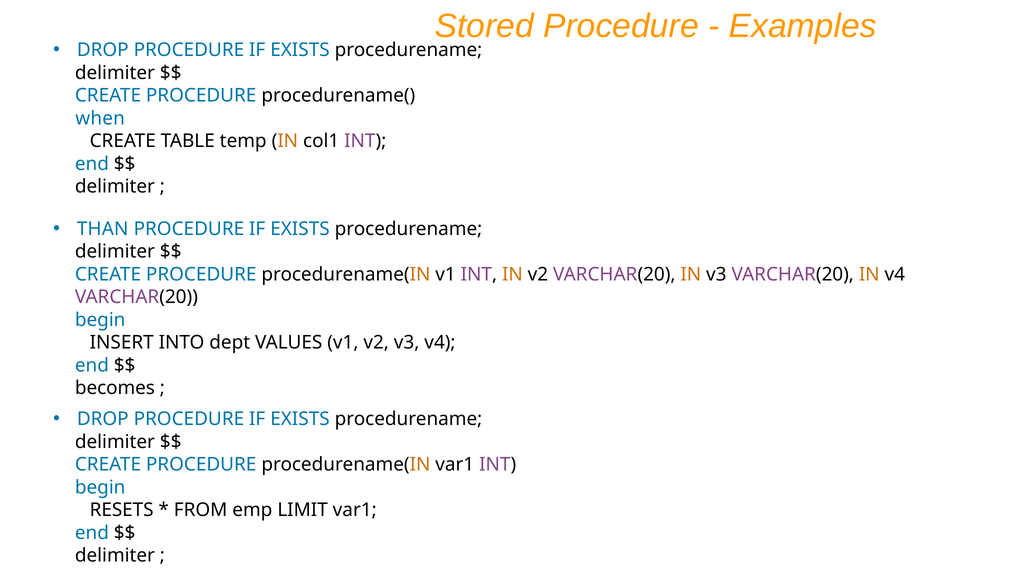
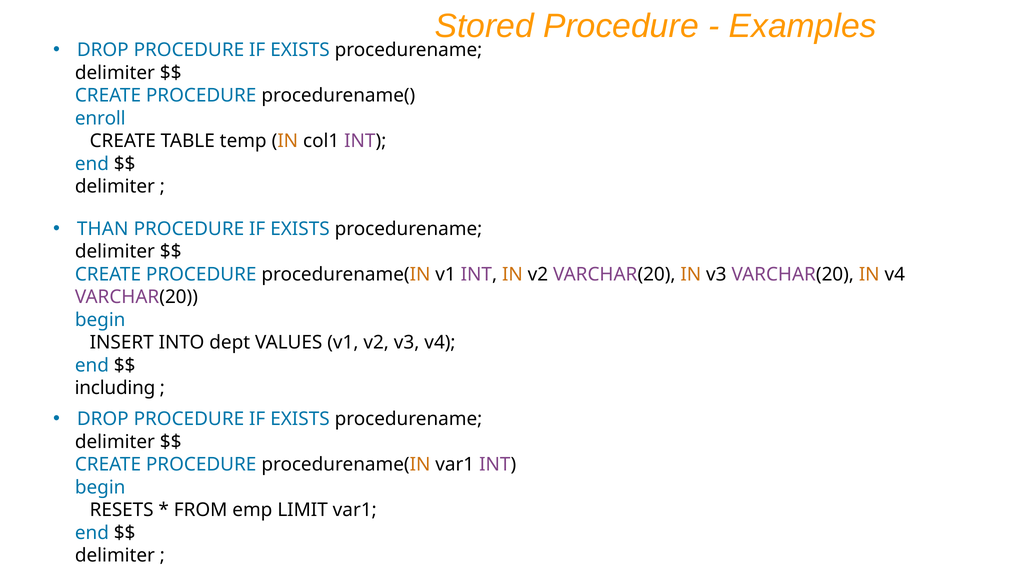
when: when -> enroll
becomes: becomes -> including
